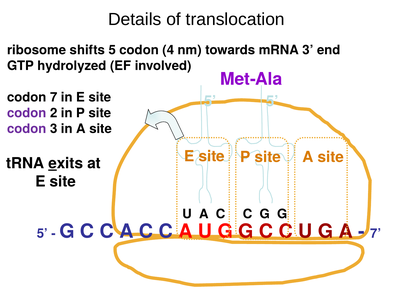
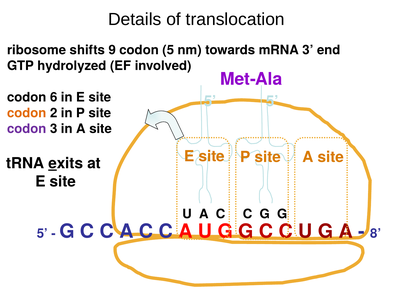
shifts 5: 5 -> 9
codon 4: 4 -> 5
codon 7: 7 -> 6
codon at (27, 113) colour: purple -> orange
7 at (376, 233): 7 -> 8
